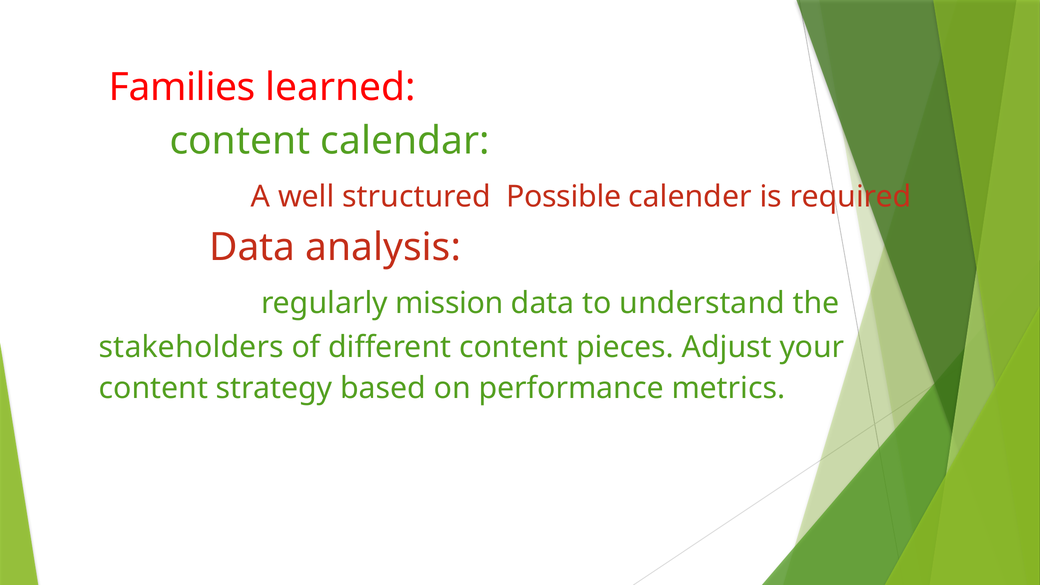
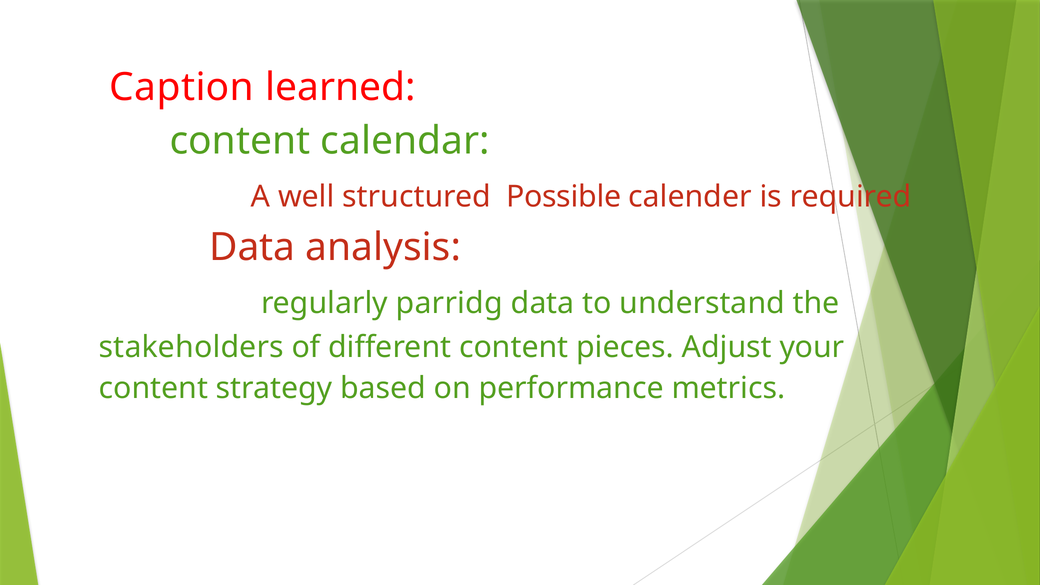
Families: Families -> Caption
mission: mission -> parridg
